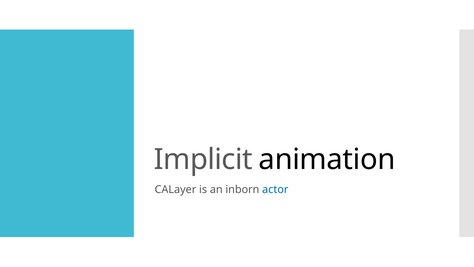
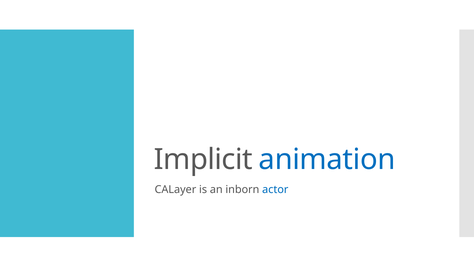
animation colour: black -> blue
